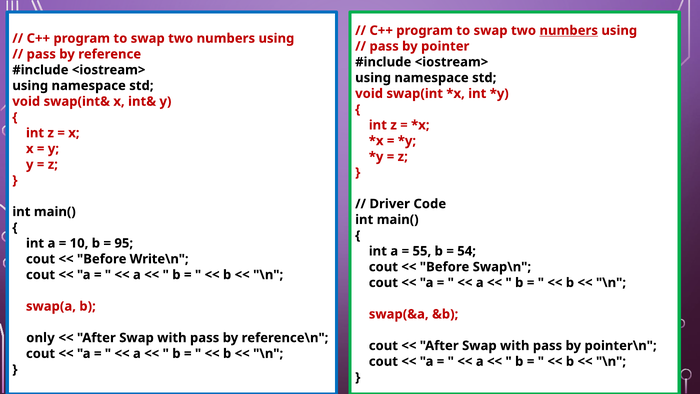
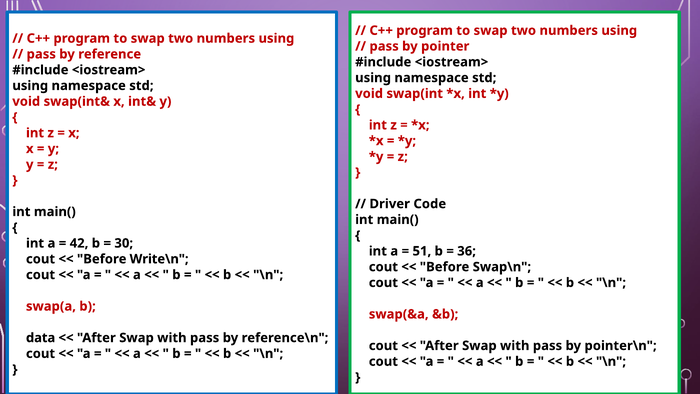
numbers at (569, 30) underline: present -> none
10: 10 -> 42
95: 95 -> 30
55: 55 -> 51
54: 54 -> 36
only: only -> data
